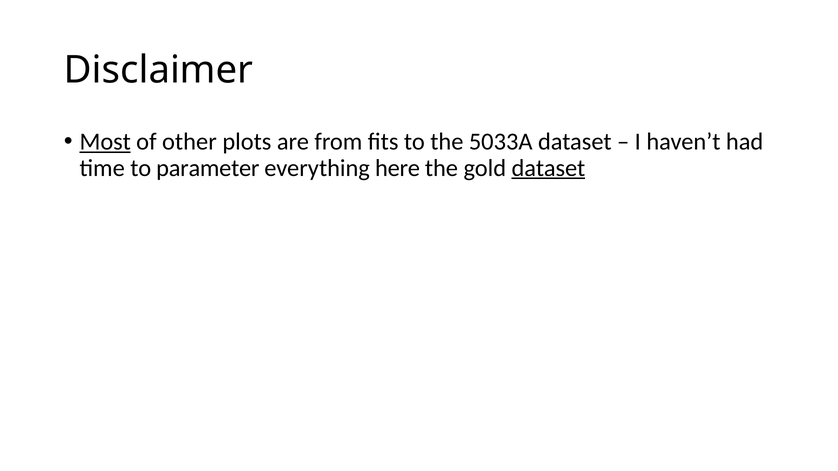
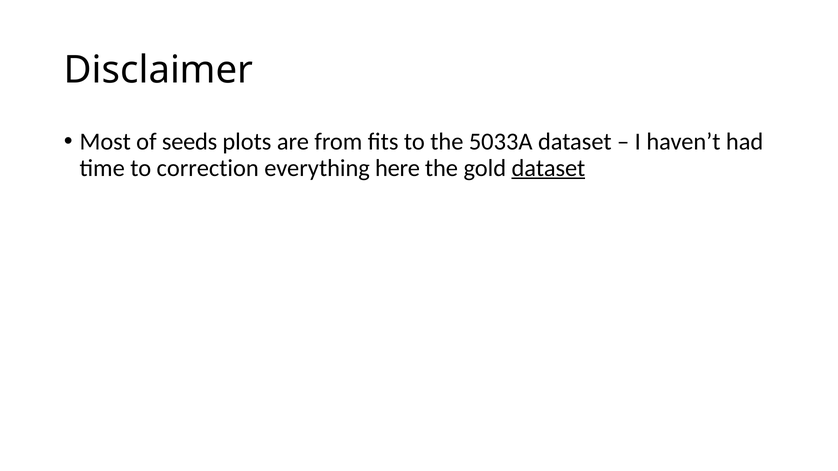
Most underline: present -> none
other: other -> seeds
parameter: parameter -> correction
